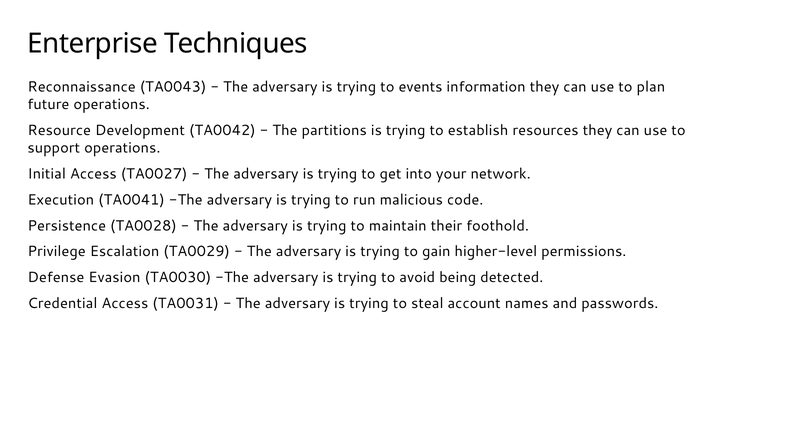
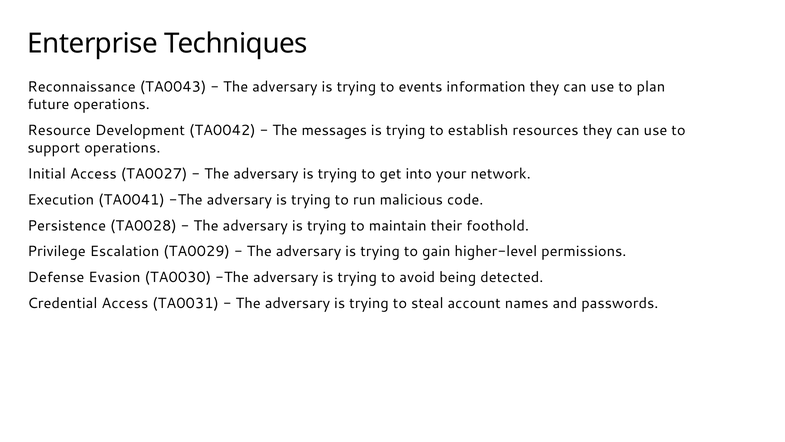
partitions: partitions -> messages
